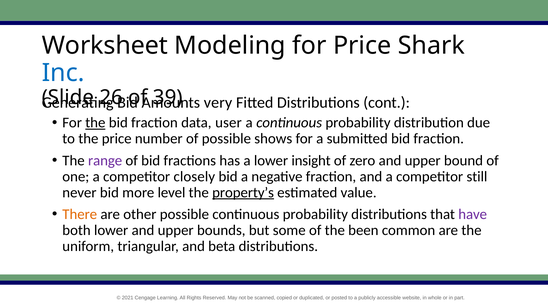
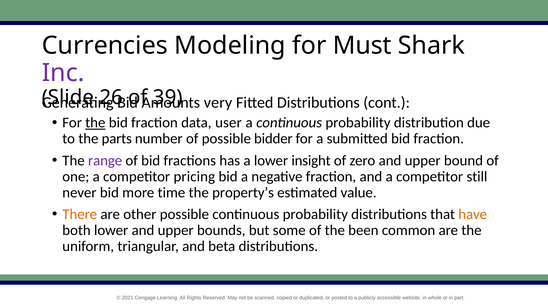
Worksheet: Worksheet -> Currencies
for Price: Price -> Must
Inc colour: blue -> purple
the price: price -> parts
shows: shows -> bidder
closely: closely -> pricing
level: level -> time
property’s underline: present -> none
have colour: purple -> orange
